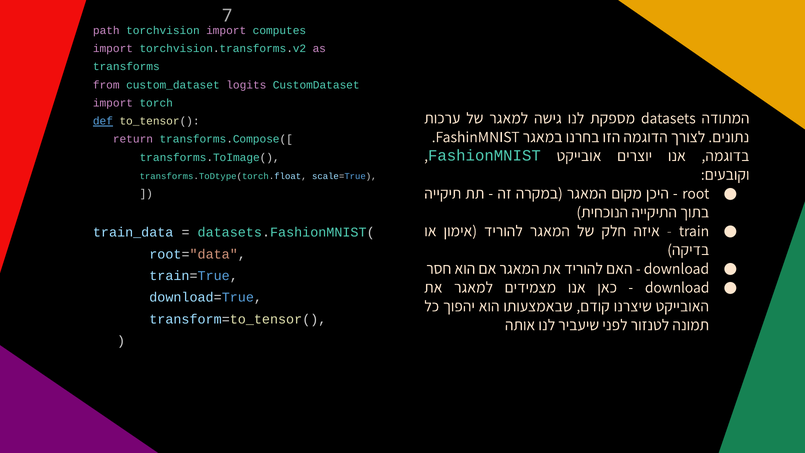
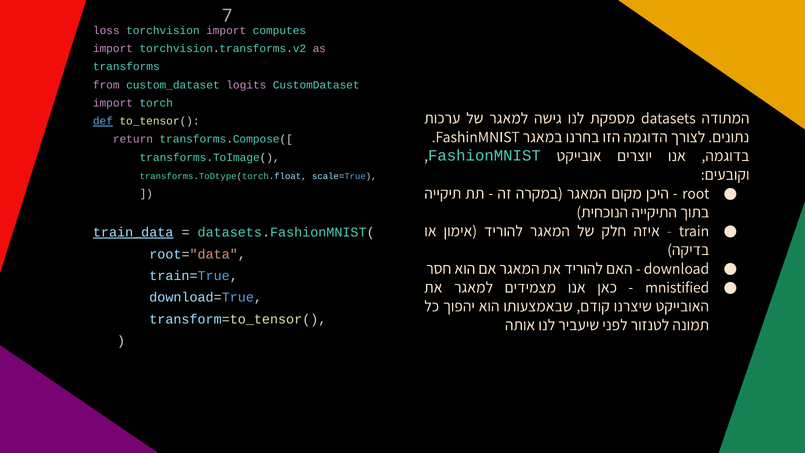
path: path -> loss
train_data underline: none -> present
download at (677, 287): download -> mnistified
